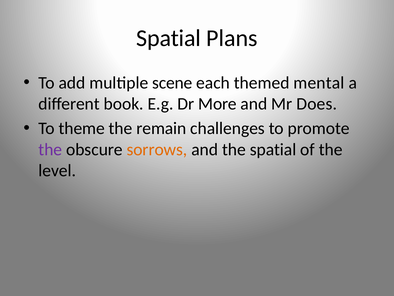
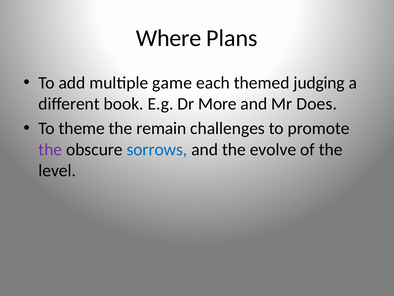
Spatial at (169, 38): Spatial -> Where
scene: scene -> game
mental: mental -> judging
sorrows colour: orange -> blue
the spatial: spatial -> evolve
